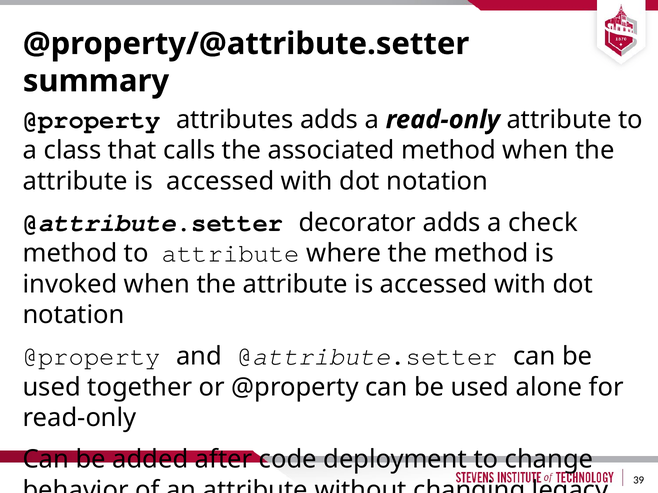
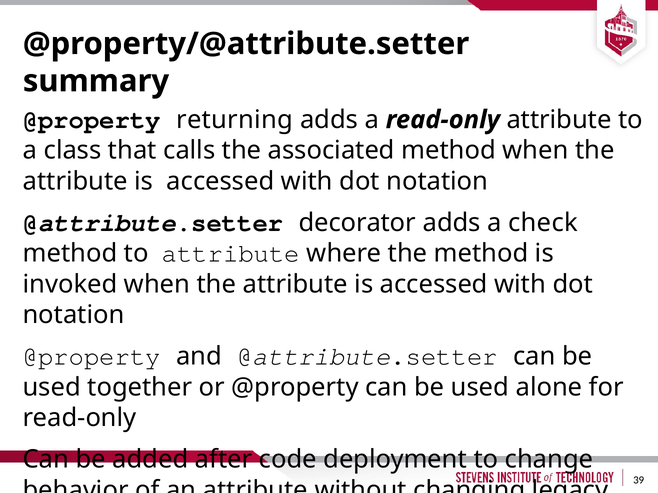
attributes: attributes -> returning
